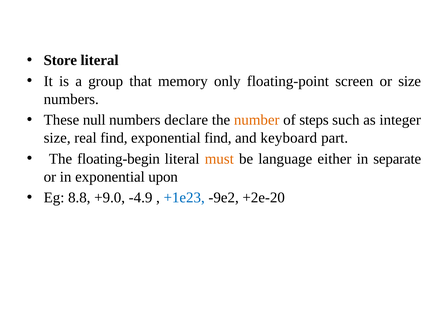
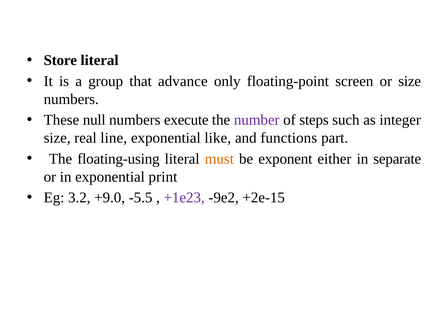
memory: memory -> advance
declare: declare -> execute
number colour: orange -> purple
real find: find -> line
exponential find: find -> like
keyboard: keyboard -> functions
floating-begin: floating-begin -> floating-using
language: language -> exponent
upon: upon -> print
8.8: 8.8 -> 3.2
-4.9: -4.9 -> -5.5
+1e23 colour: blue -> purple
+2e-20: +2e-20 -> +2e-15
